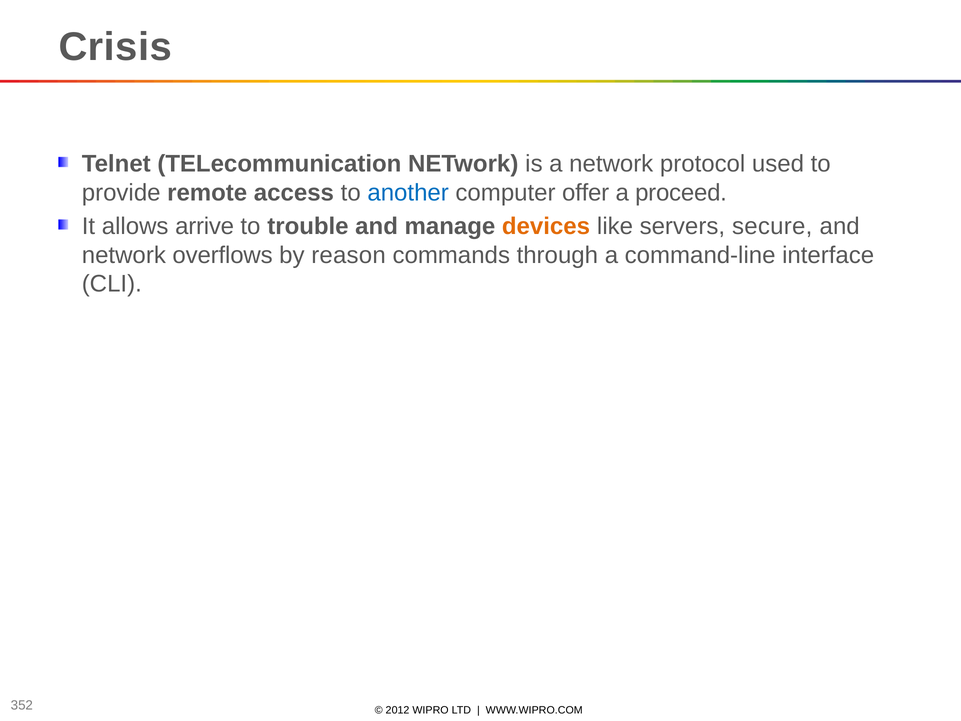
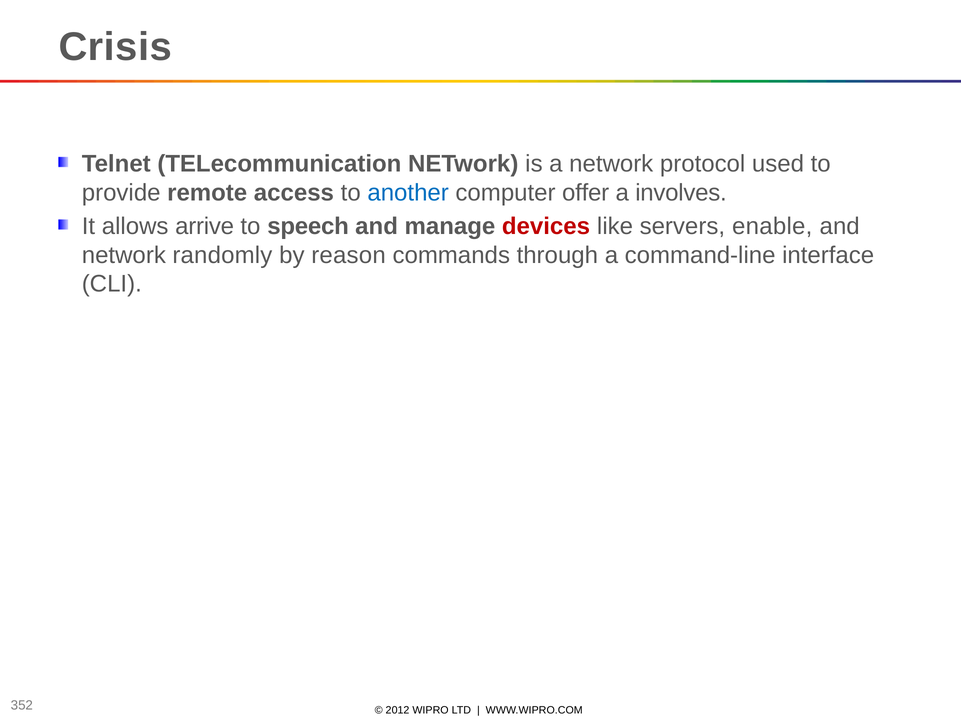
proceed: proceed -> involves
trouble: trouble -> speech
devices colour: orange -> red
secure: secure -> enable
overflows: overflows -> randomly
